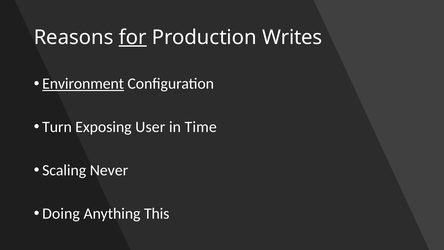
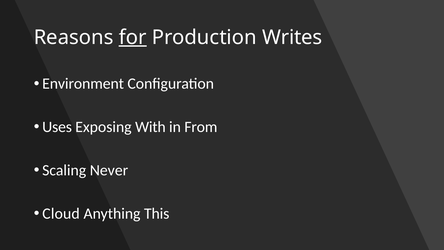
Environment underline: present -> none
Turn: Turn -> Uses
User: User -> With
Time: Time -> From
Doing: Doing -> Cloud
